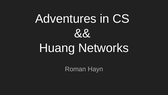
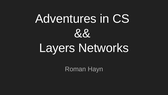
Huang: Huang -> Layers
